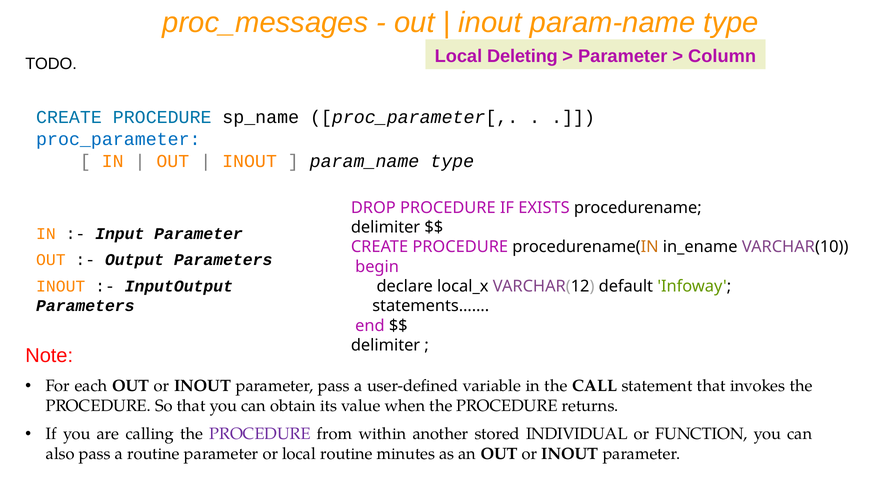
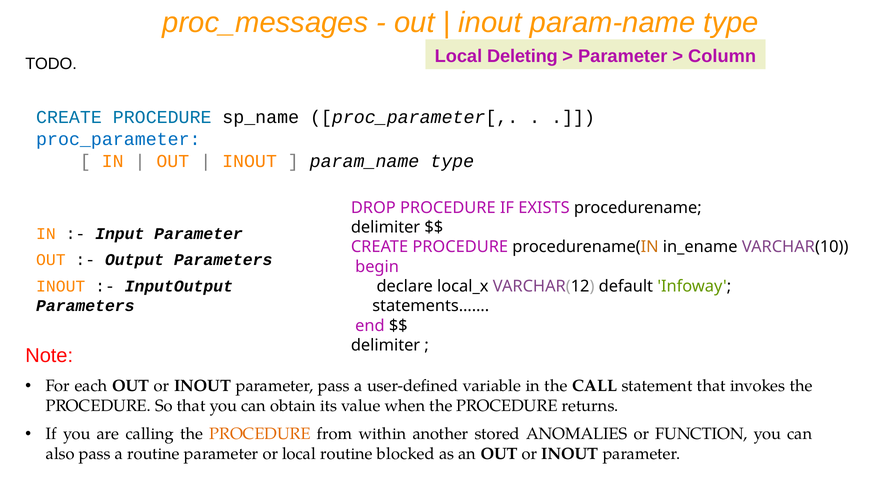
PROCEDURE at (260, 434) colour: purple -> orange
INDIVIDUAL: INDIVIDUAL -> ANOMALIES
minutes: minutes -> blocked
